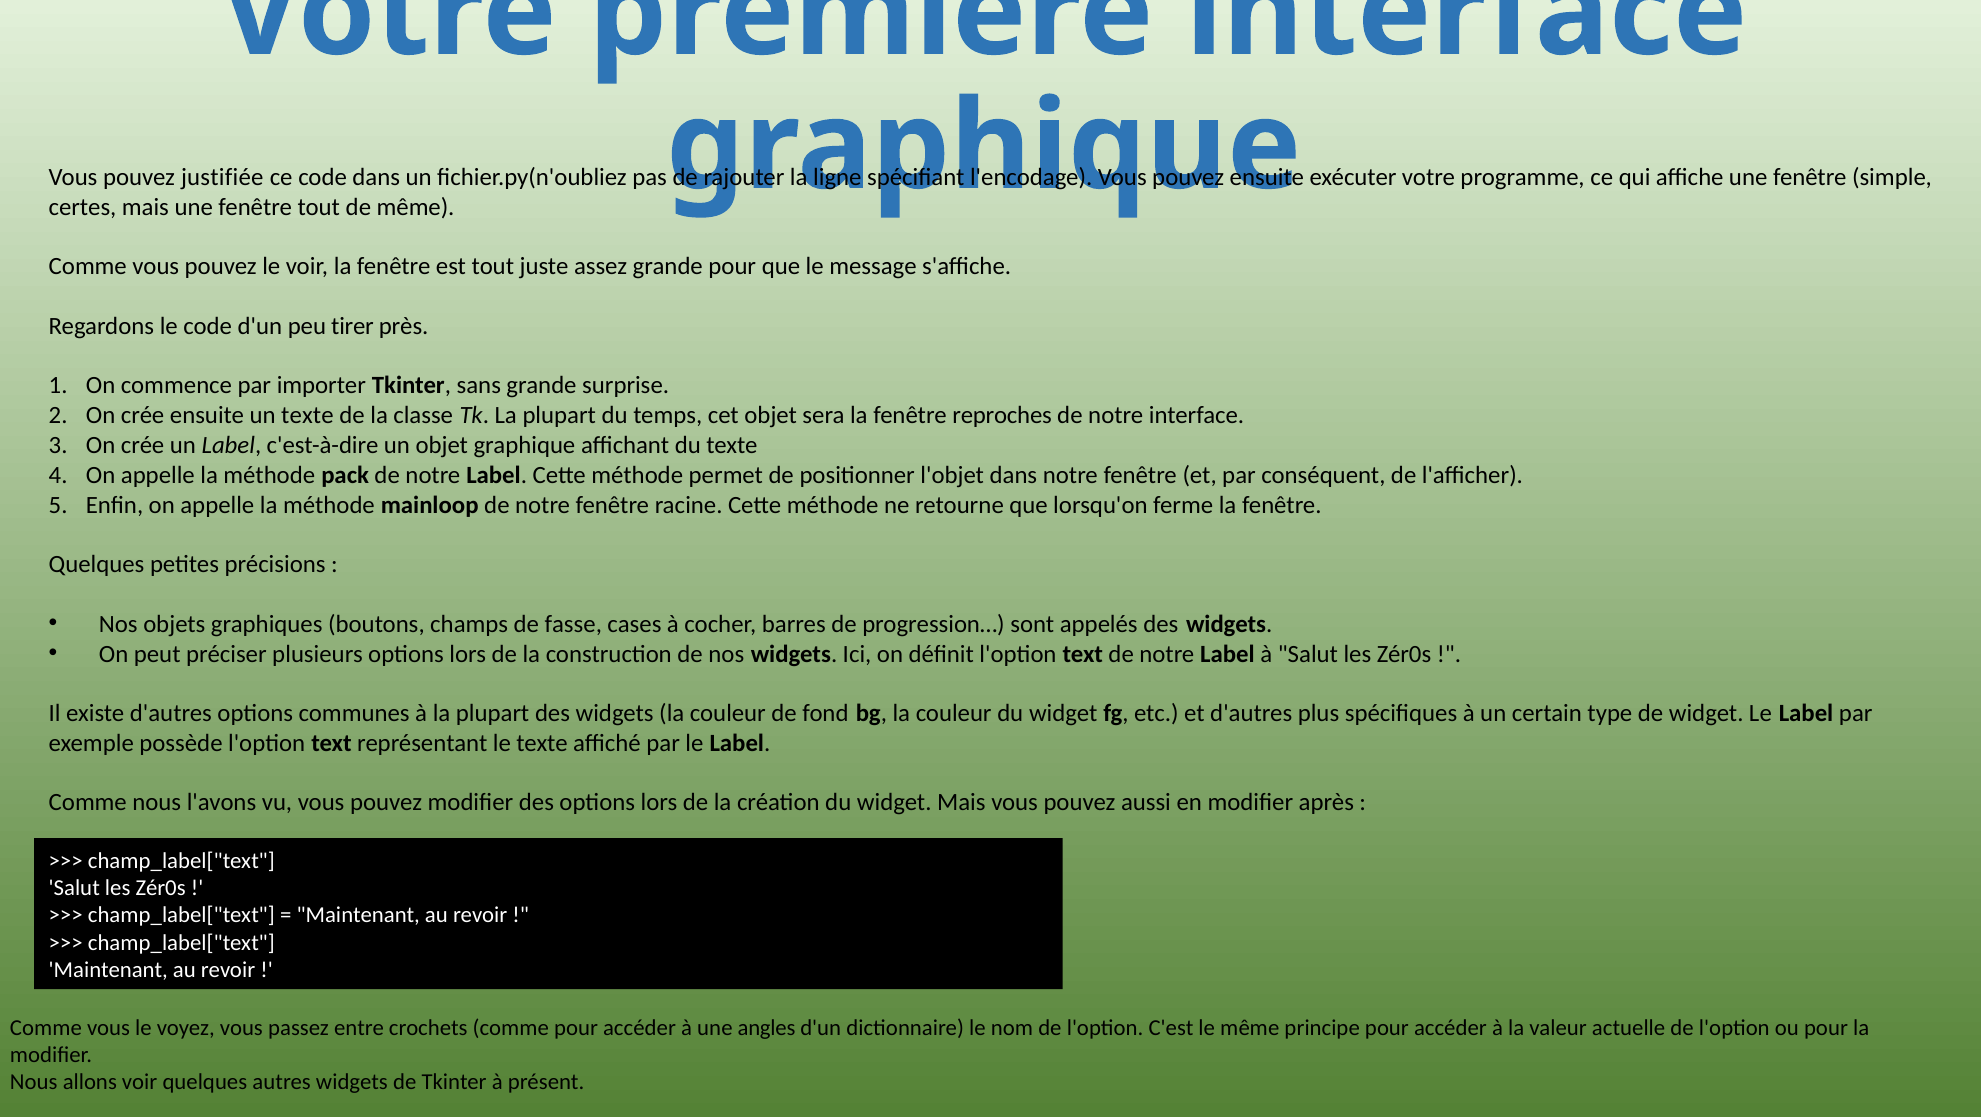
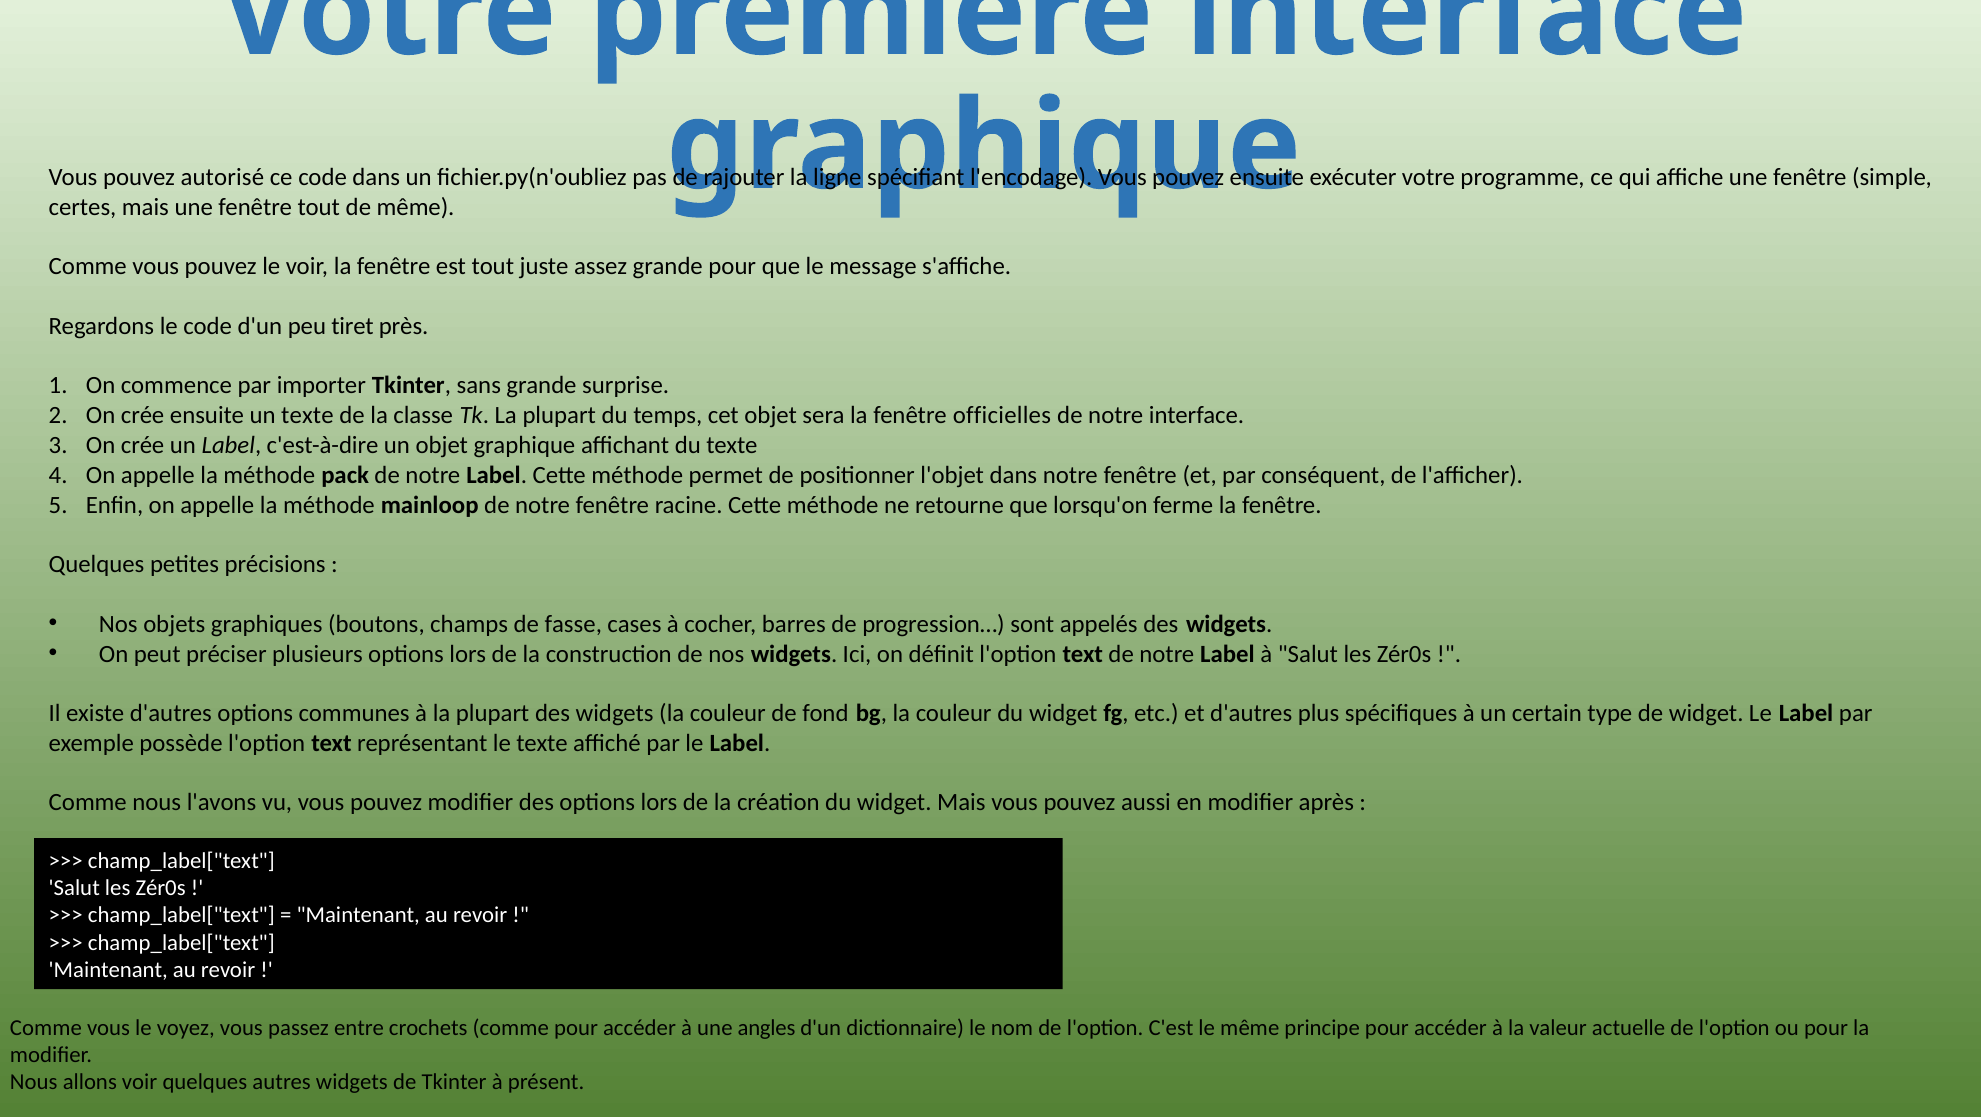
justifiée: justifiée -> autorisé
tirer: tirer -> tiret
reproches: reproches -> officielles
